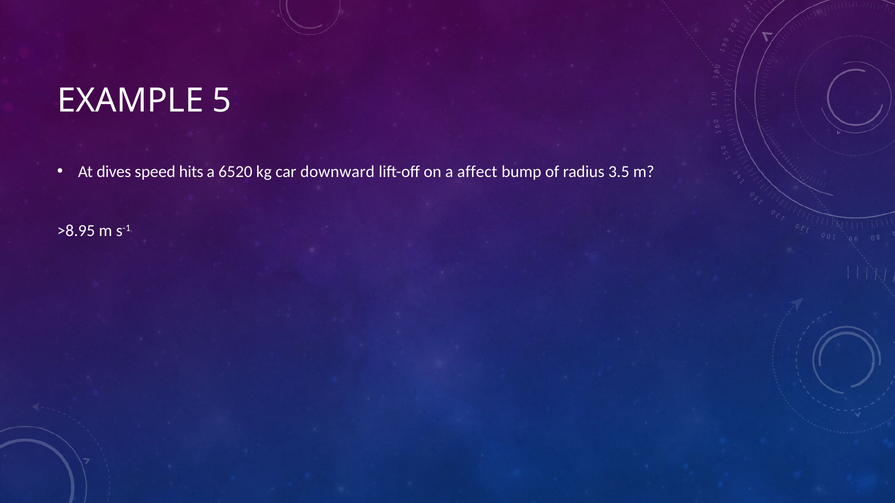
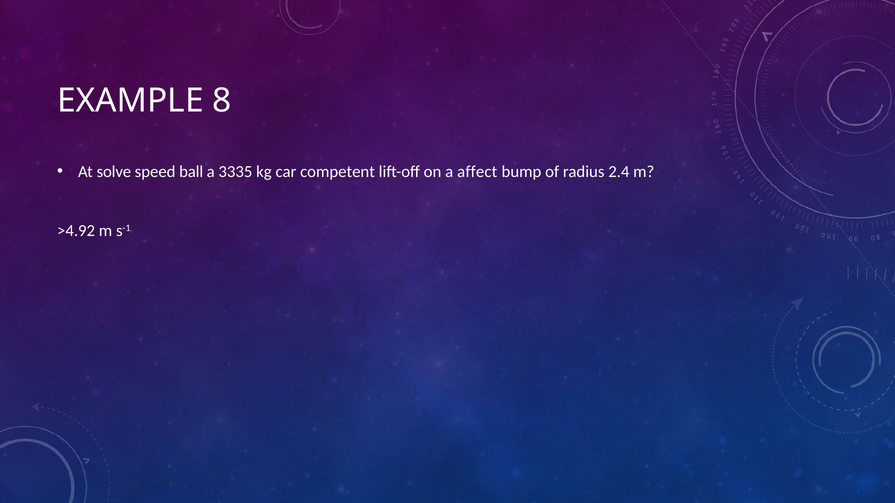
5: 5 -> 8
dives: dives -> solve
hits: hits -> ball
6520: 6520 -> 3335
downward: downward -> competent
3.5: 3.5 -> 2.4
>8.95: >8.95 -> >4.92
